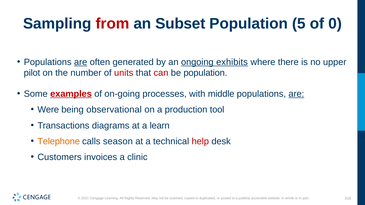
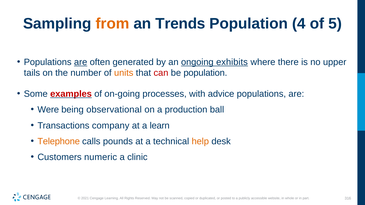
from colour: red -> orange
Subset: Subset -> Trends
5: 5 -> 4
0: 0 -> 5
pilot: pilot -> tails
units colour: red -> orange
middle: middle -> advice
are at (296, 94) underline: present -> none
tool: tool -> ball
diagrams: diagrams -> company
season: season -> pounds
help colour: red -> orange
invoices: invoices -> numeric
